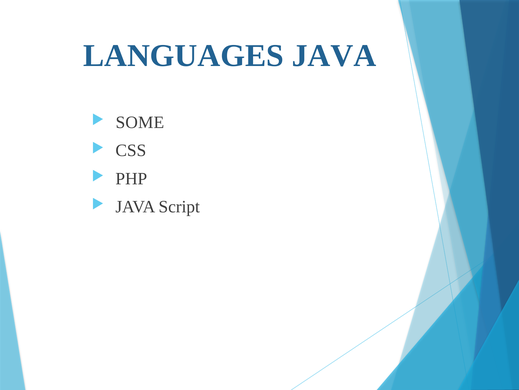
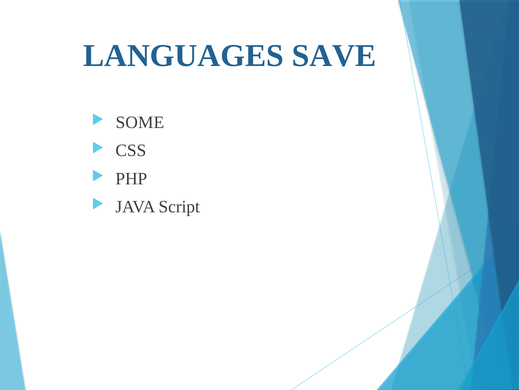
LANGUAGES JAVA: JAVA -> SAVE
